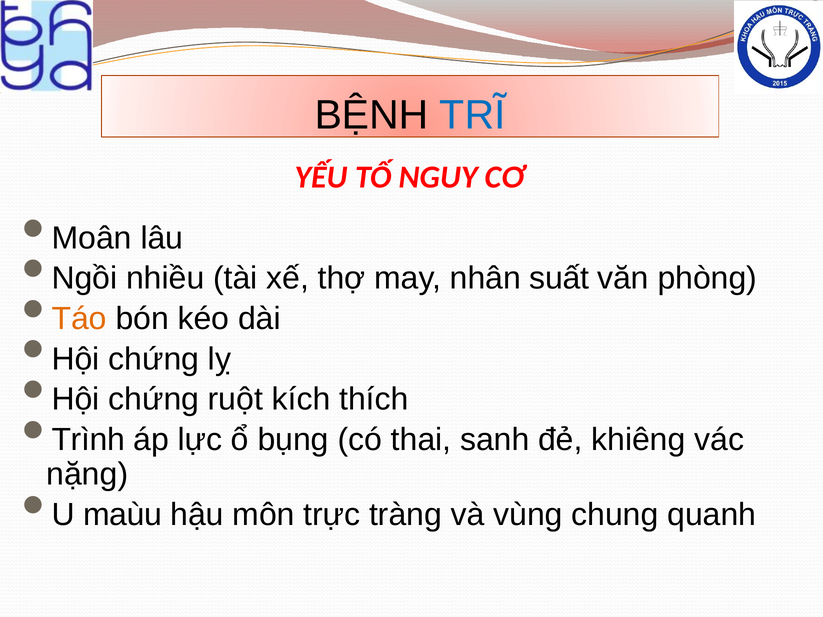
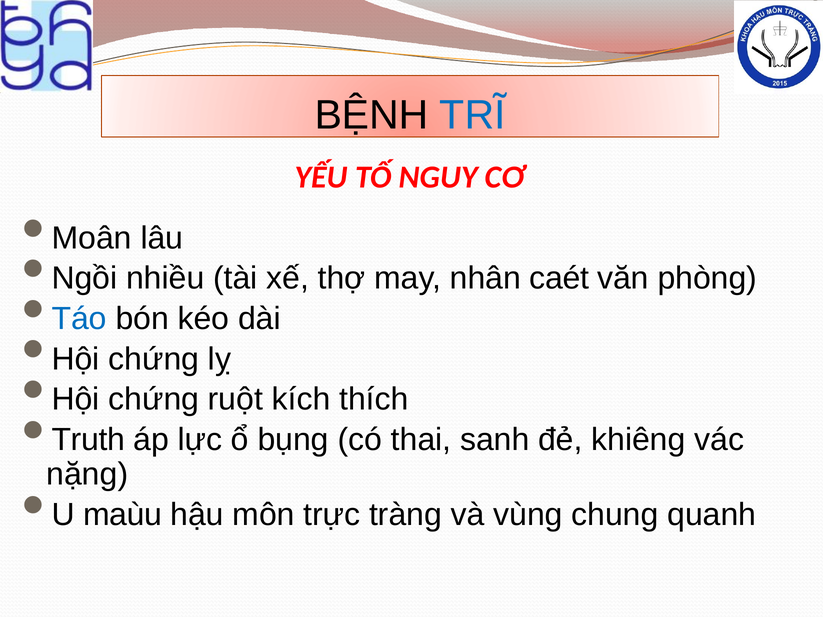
suất: suất -> caét
Táo colour: orange -> blue
Trình: Trình -> Truth
